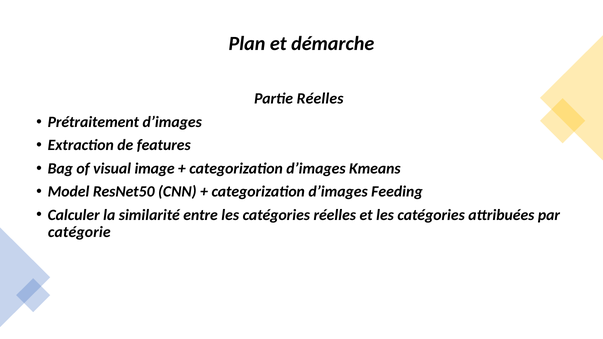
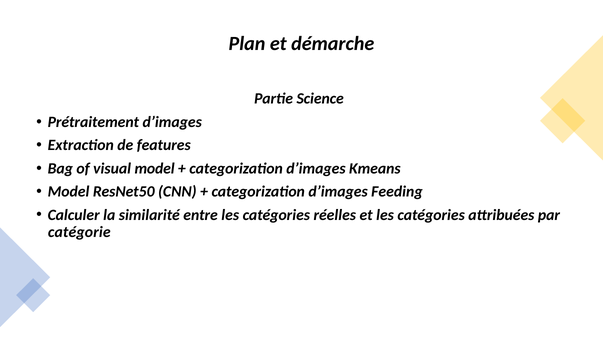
Partie Réelles: Réelles -> Science
visual image: image -> model
